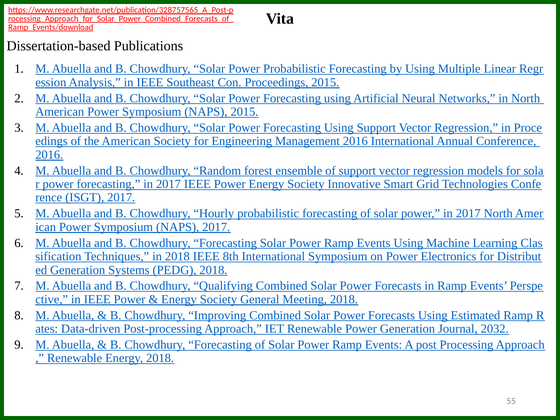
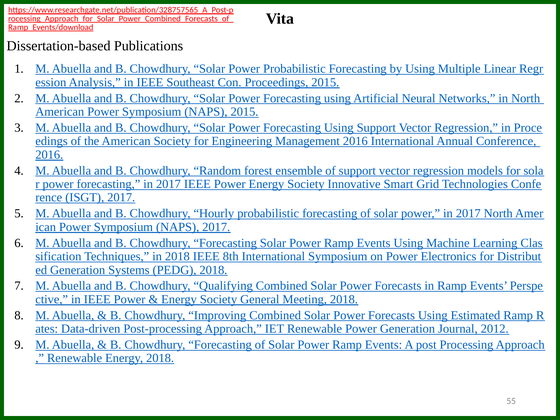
2032: 2032 -> 2012
